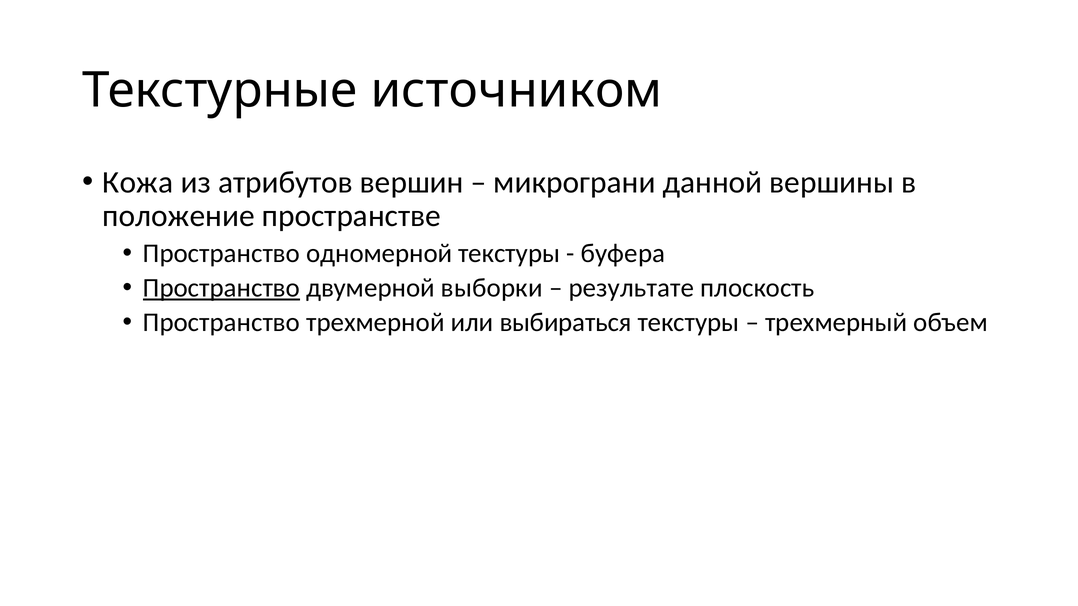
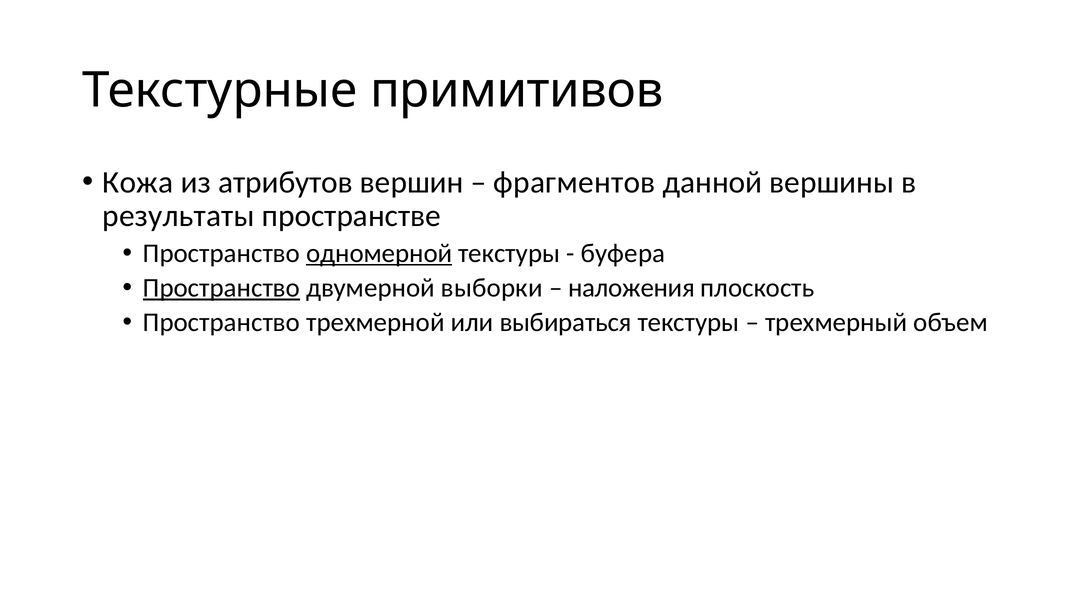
источником: источником -> примитивов
микрограни: микрограни -> фрагментов
положение: положение -> результаты
одномерной underline: none -> present
результате: результате -> наложения
